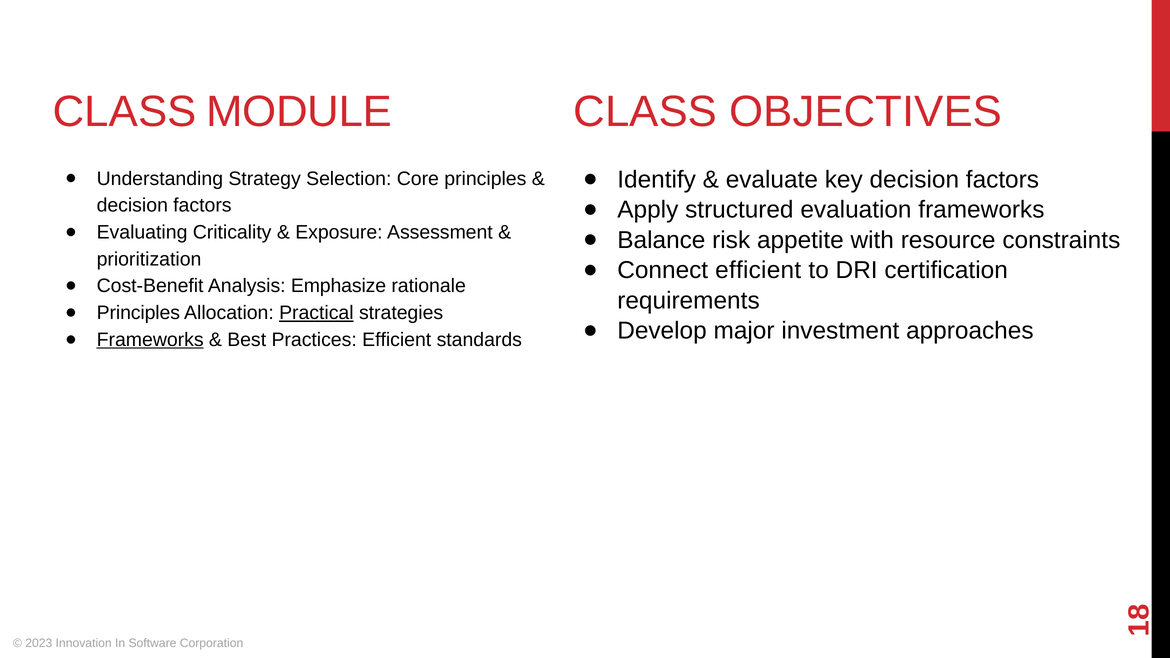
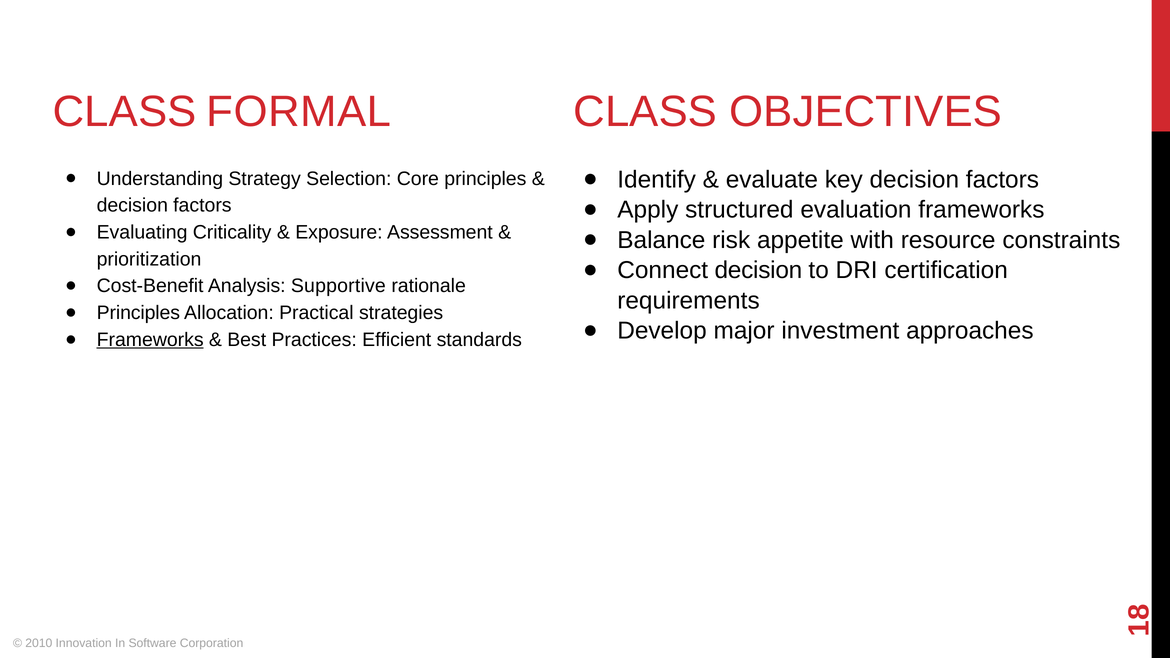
MODULE: MODULE -> FORMAL
Connect efficient: efficient -> decision
Emphasize: Emphasize -> Supportive
Practical underline: present -> none
2023: 2023 -> 2010
